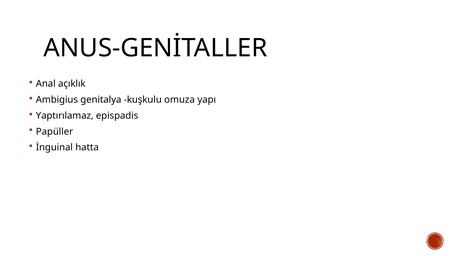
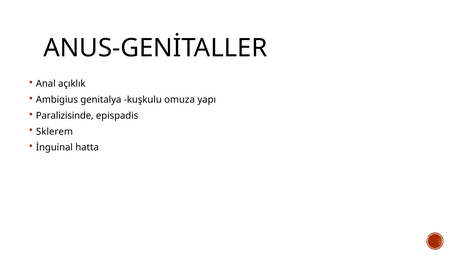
Yaptırılamaz: Yaptırılamaz -> Paralizisinde
Papüller: Papüller -> Sklerem
